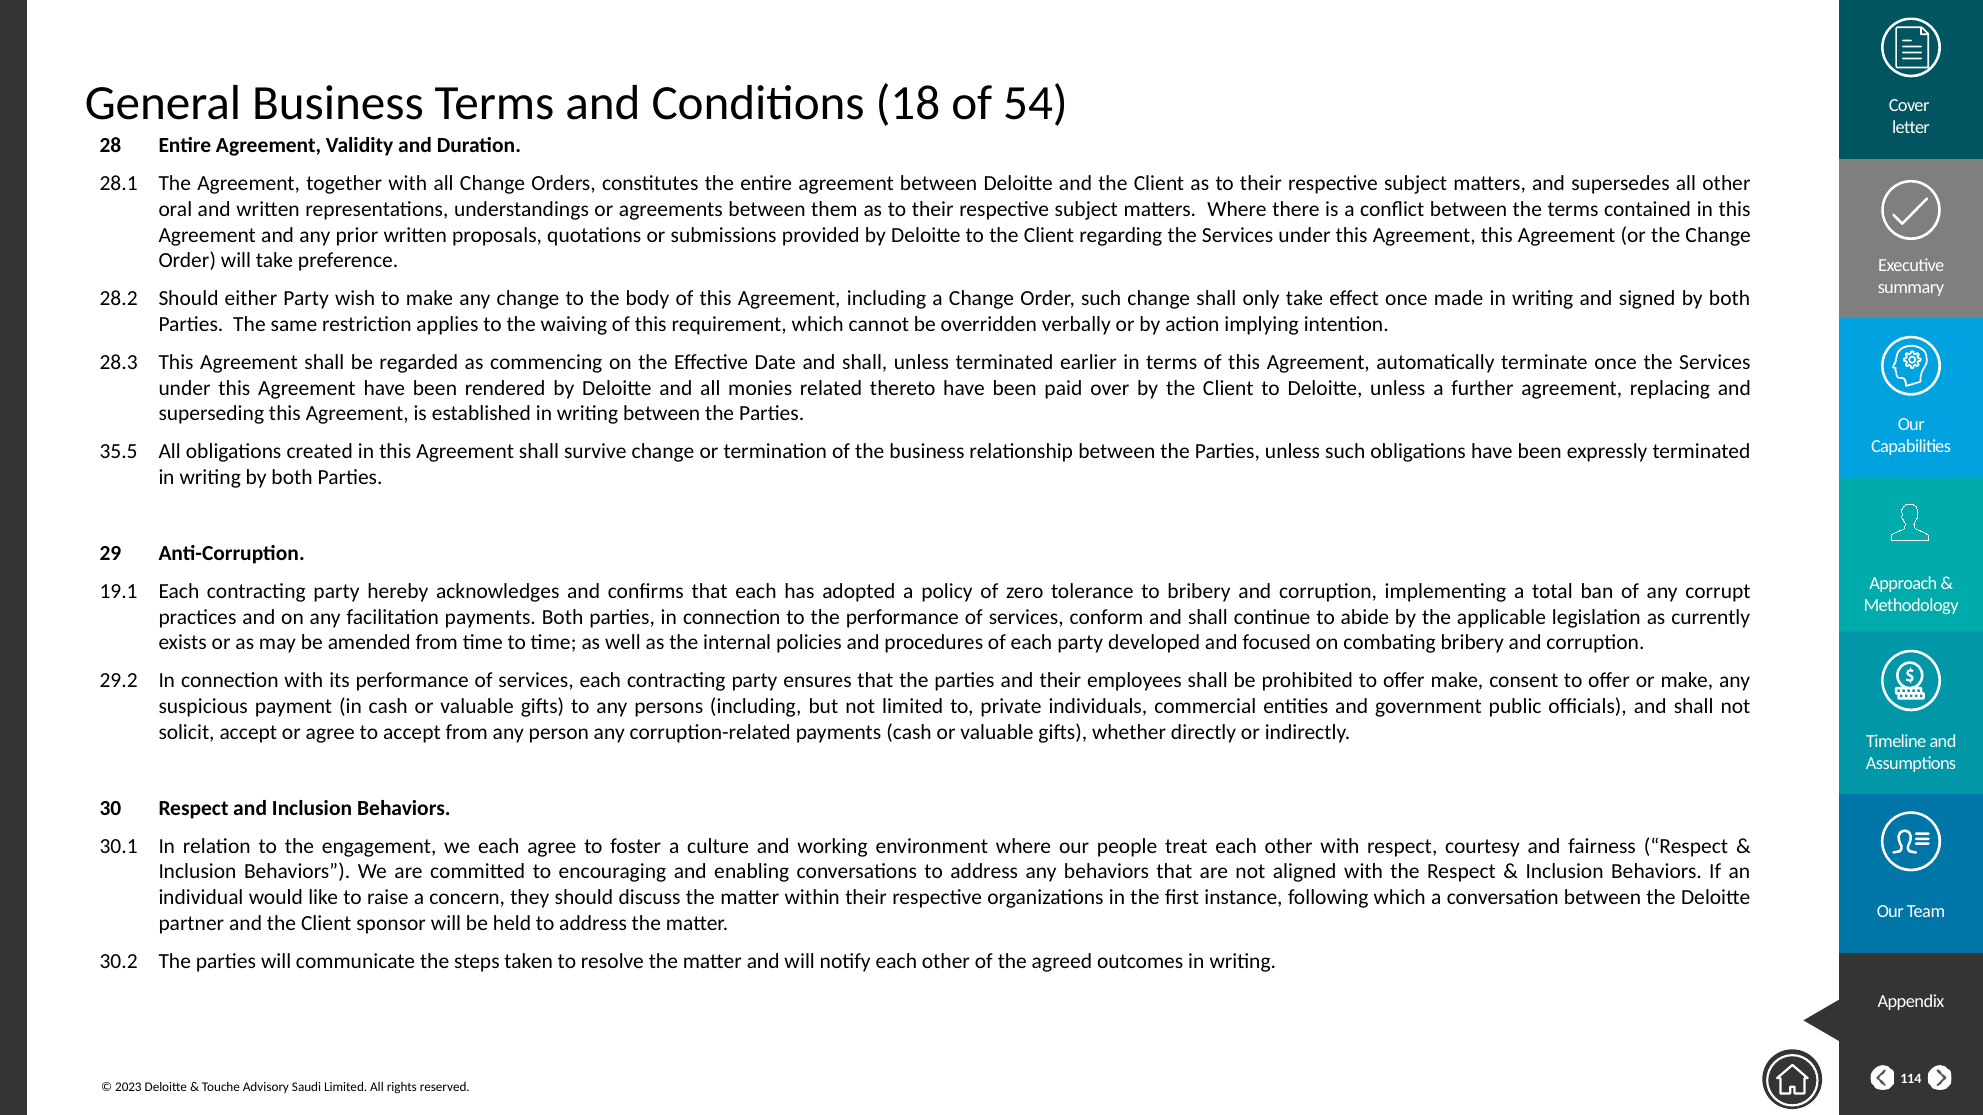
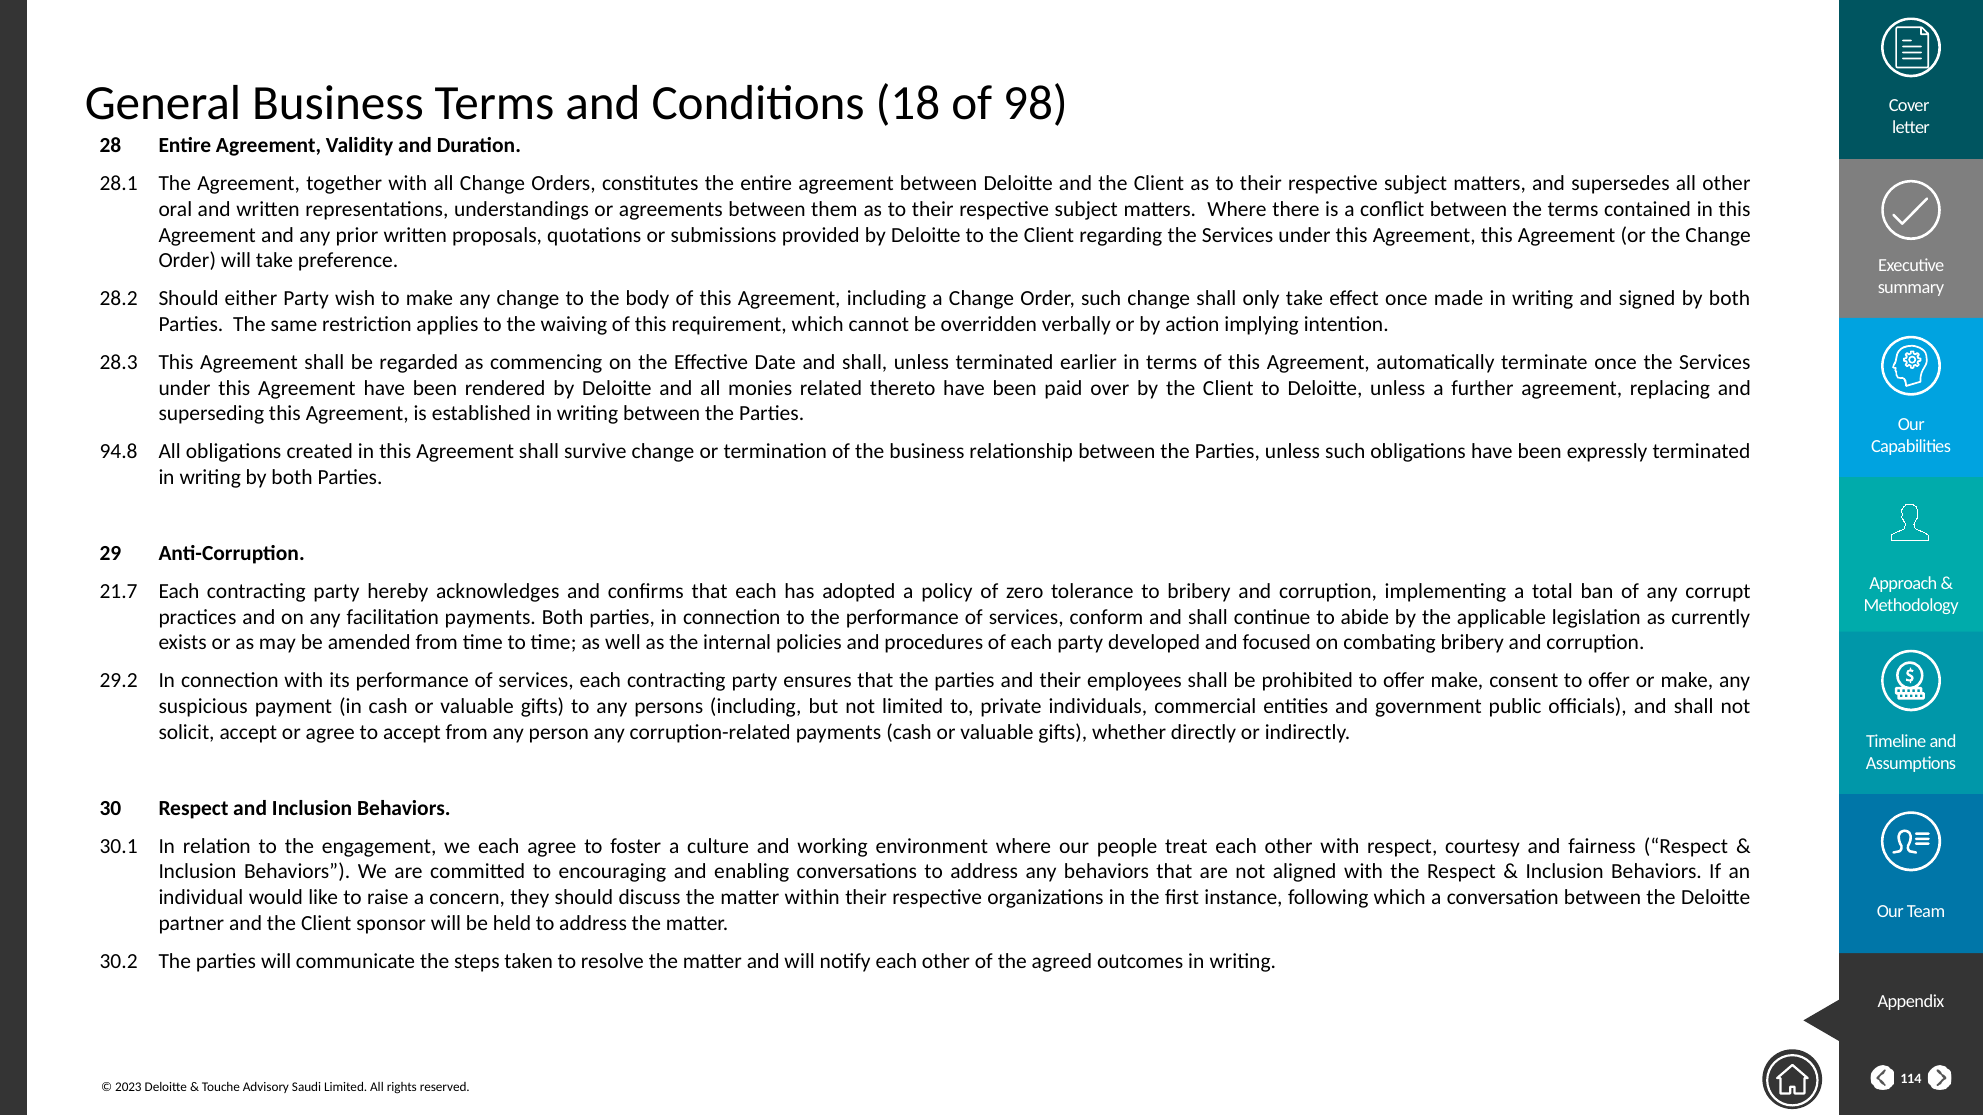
54: 54 -> 98
35.5: 35.5 -> 94.8
19.1: 19.1 -> 21.7
